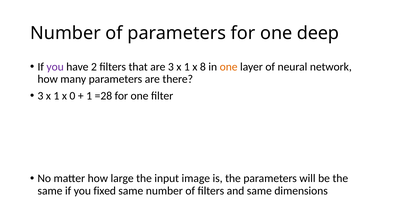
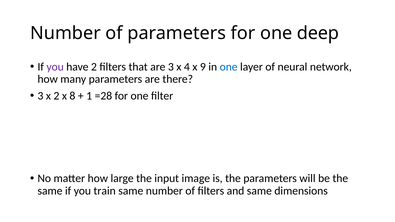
are 3 x 1: 1 -> 4
8: 8 -> 9
one at (229, 67) colour: orange -> blue
1 at (56, 96): 1 -> 2
0: 0 -> 8
fixed: fixed -> train
